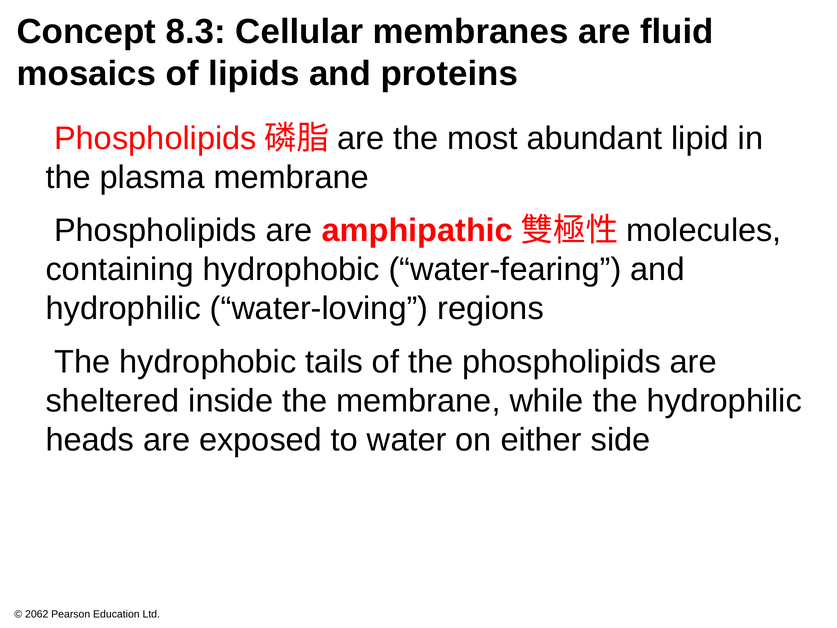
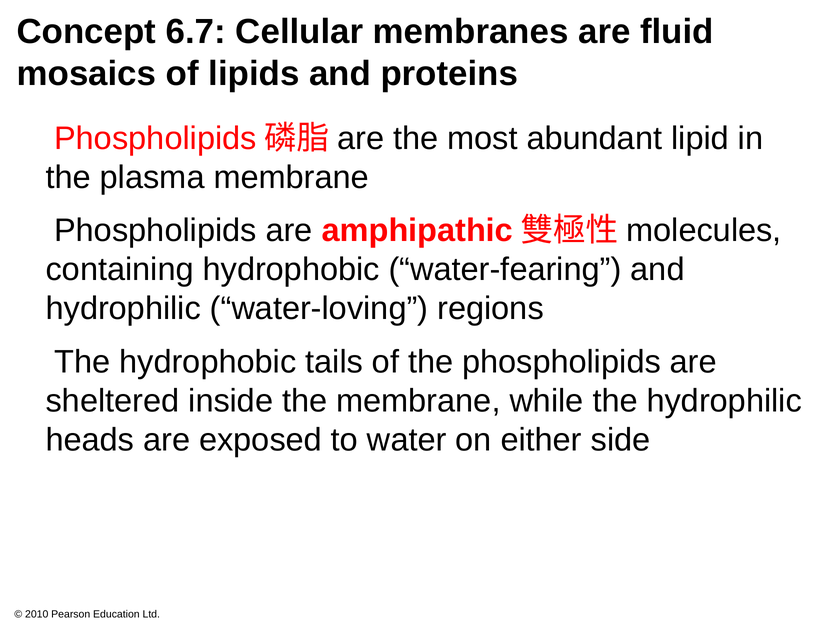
8.3: 8.3 -> 6.7
2062: 2062 -> 2010
